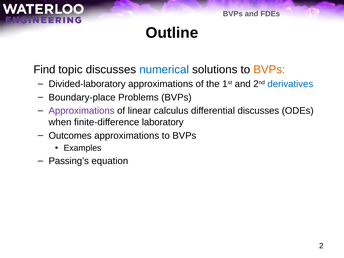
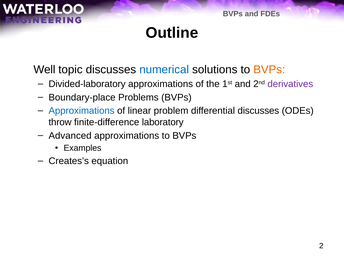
Find: Find -> Well
derivatives colour: blue -> purple
Approximations at (82, 111) colour: purple -> blue
calculus: calculus -> problem
when: when -> throw
Outcomes: Outcomes -> Advanced
Passing’s: Passing’s -> Creates’s
